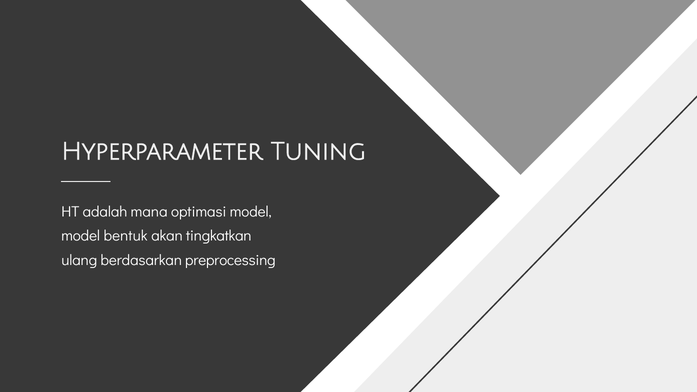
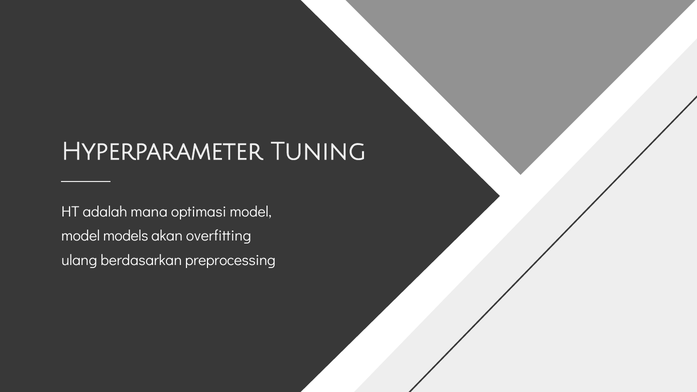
bentuk: bentuk -> models
tingkatkan: tingkatkan -> overfitting
